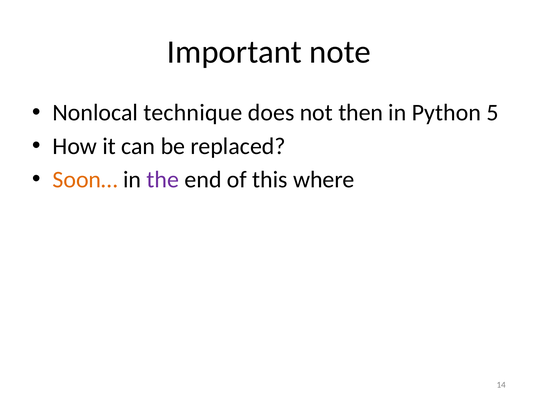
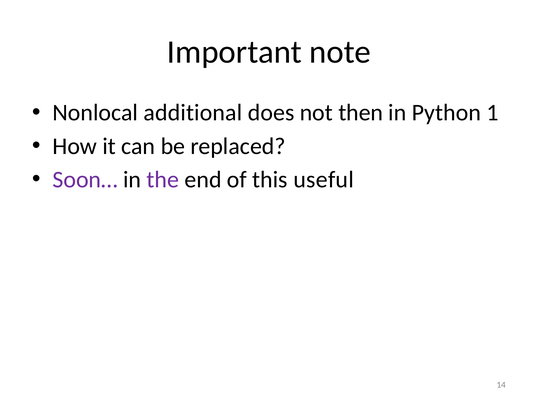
technique: technique -> additional
5: 5 -> 1
Soon… colour: orange -> purple
where: where -> useful
